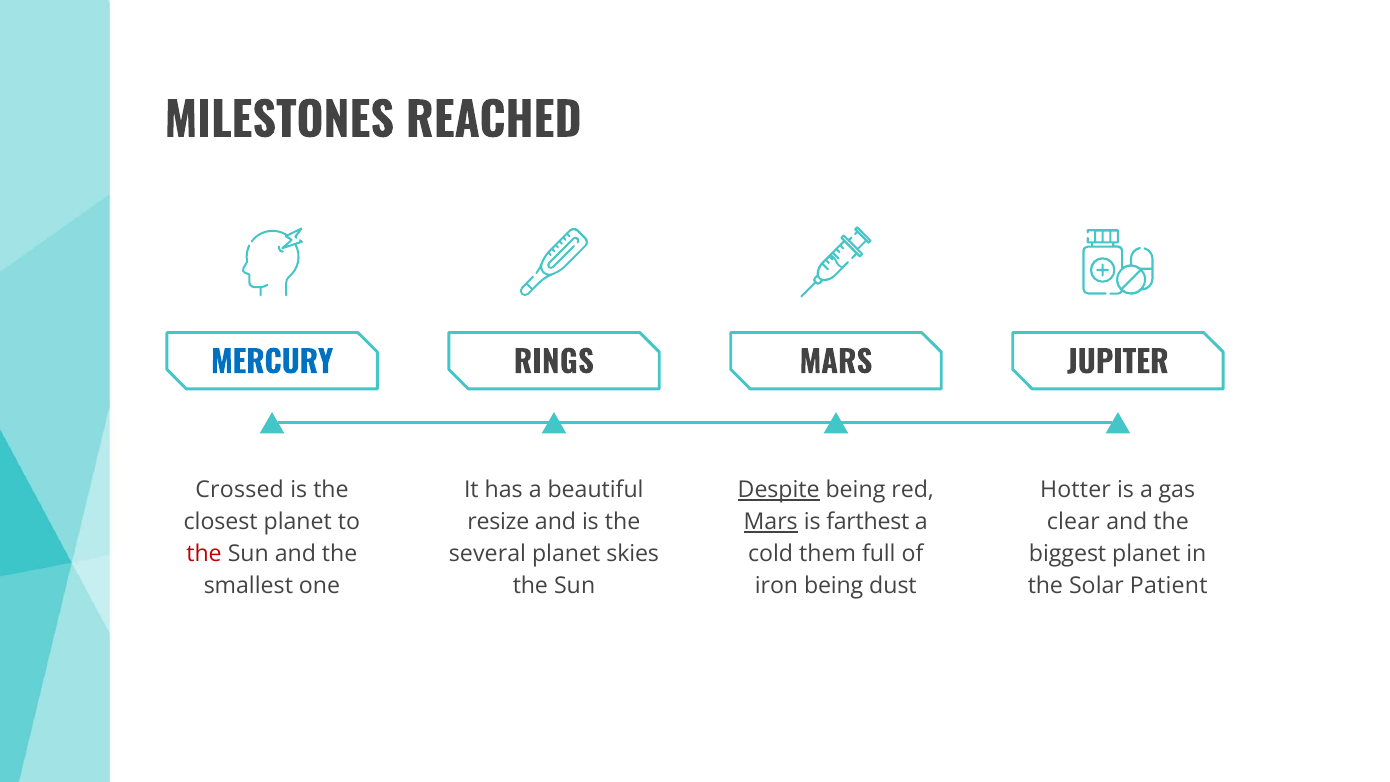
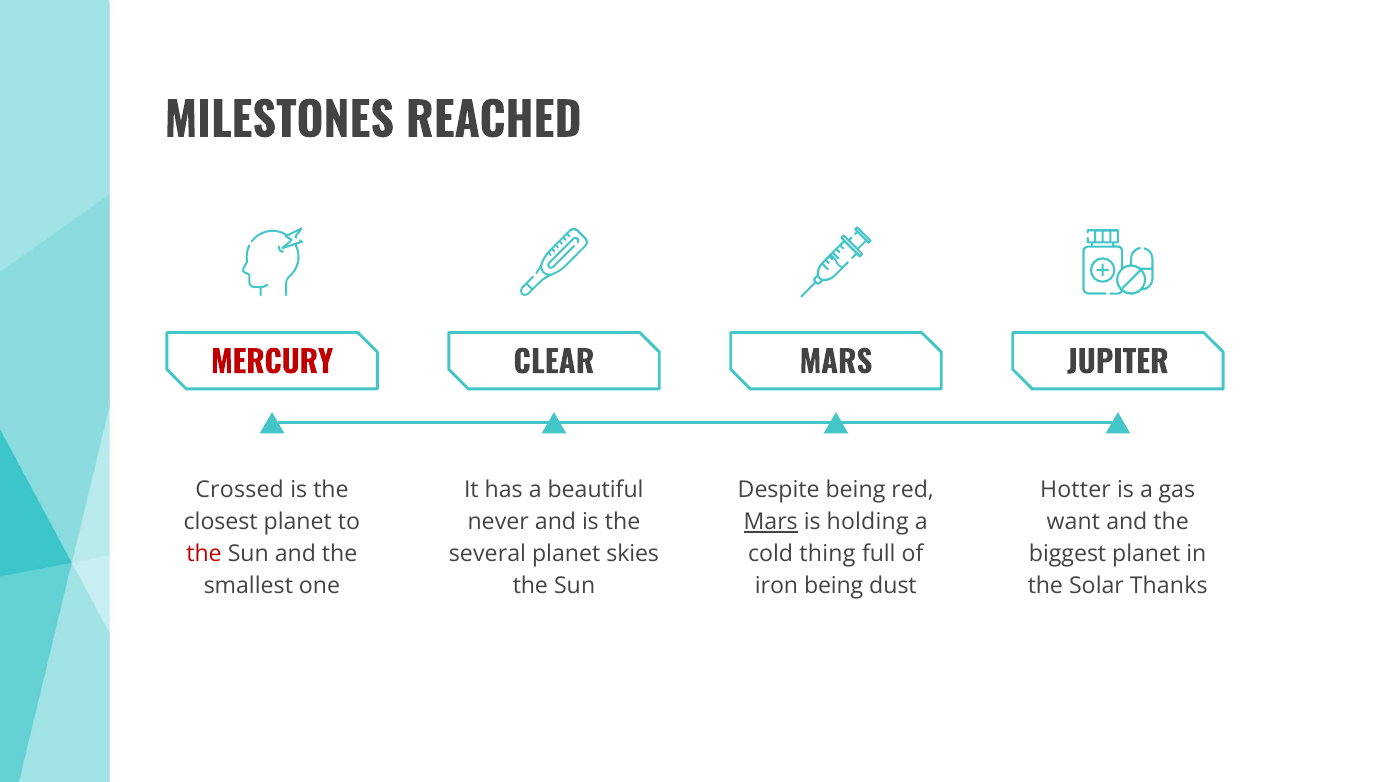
MERCURY colour: blue -> red
RINGS: RINGS -> CLEAR
Despite underline: present -> none
resize: resize -> never
farthest: farthest -> holding
clear: clear -> want
them: them -> thing
Patient: Patient -> Thanks
